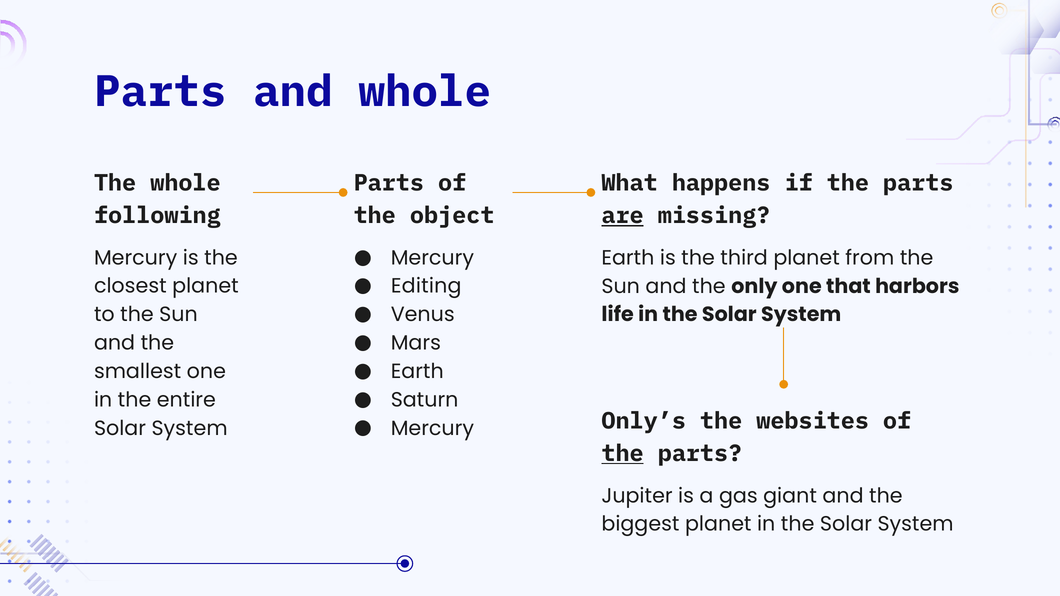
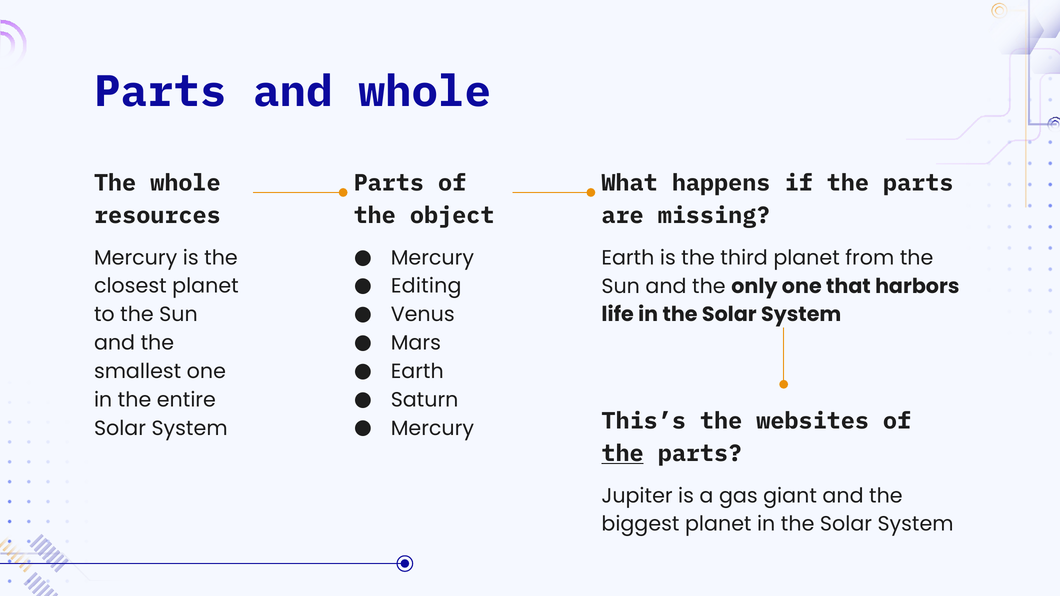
following: following -> resources
are underline: present -> none
Only’s: Only’s -> This’s
